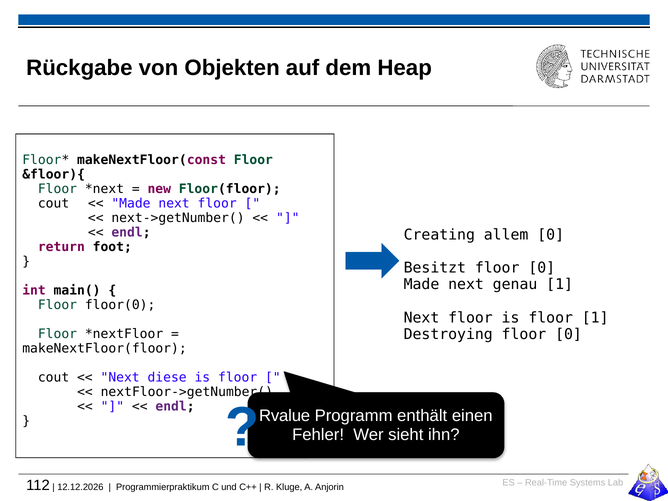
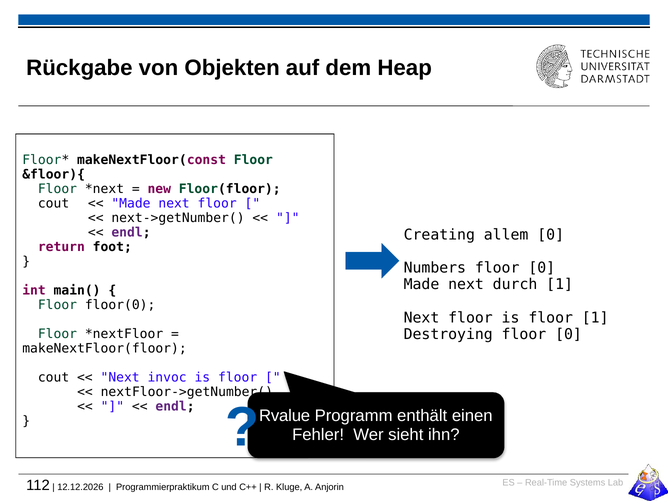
Besitzt: Besitzt -> Numbers
genau: genau -> durch
diese: diese -> invoc
